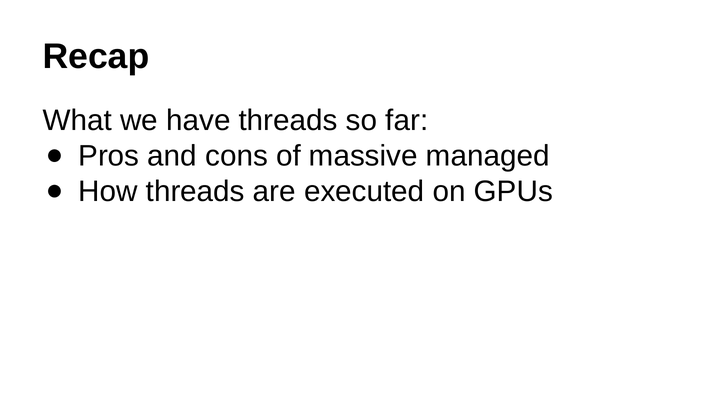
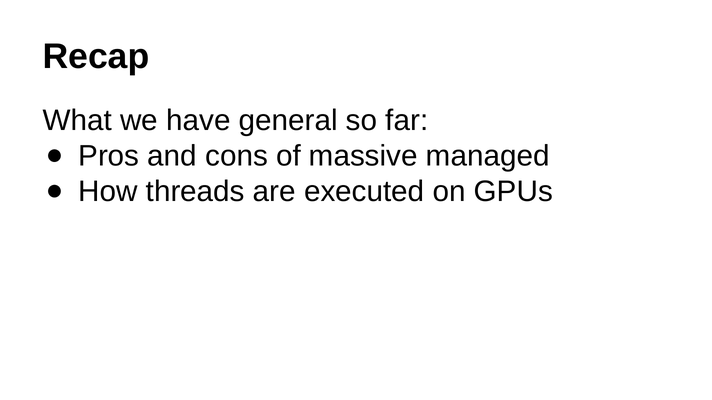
have threads: threads -> general
